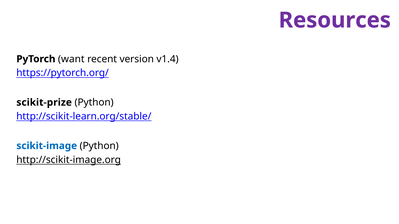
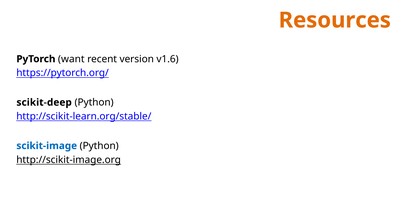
Resources colour: purple -> orange
v1.4: v1.4 -> v1.6
scikit-prize: scikit-prize -> scikit-deep
